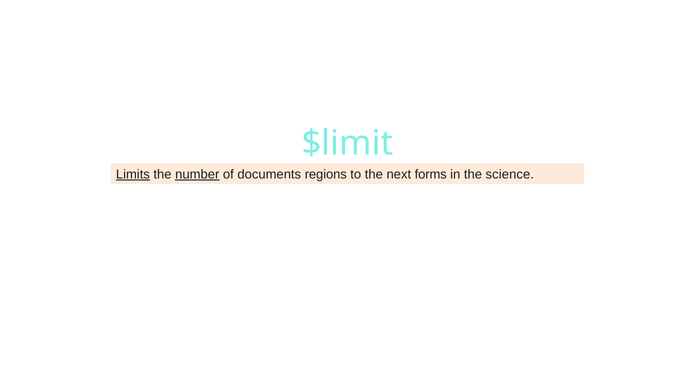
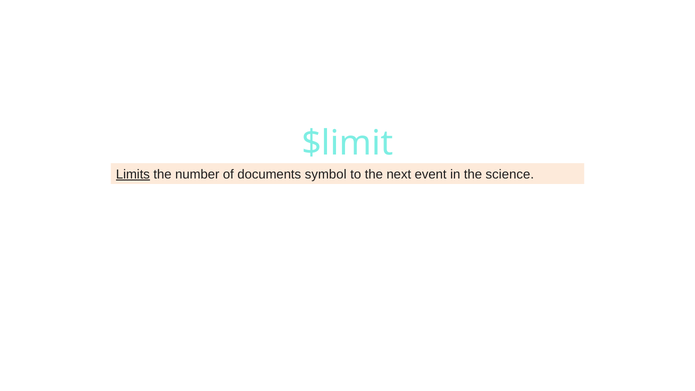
number underline: present -> none
regions: regions -> symbol
forms: forms -> event
